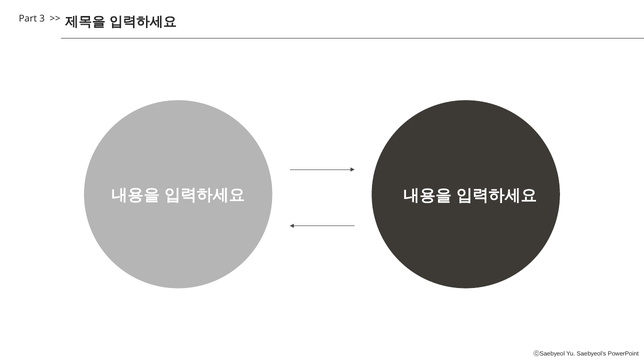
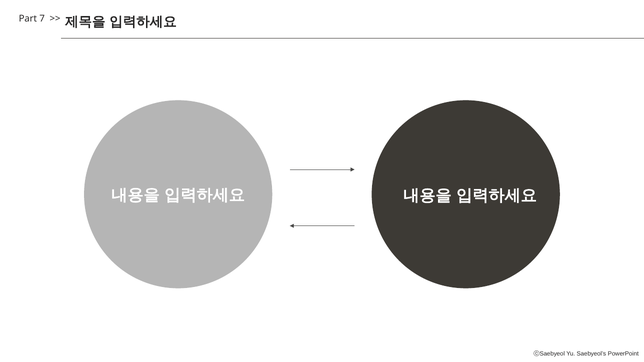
3: 3 -> 7
